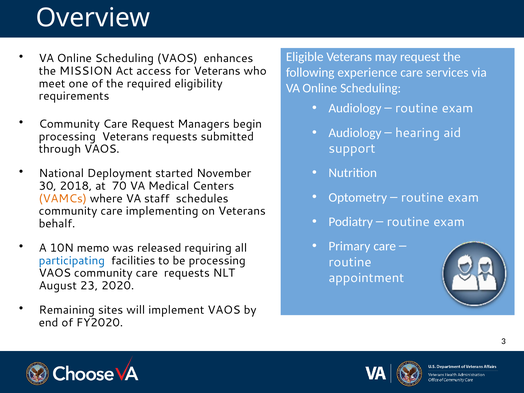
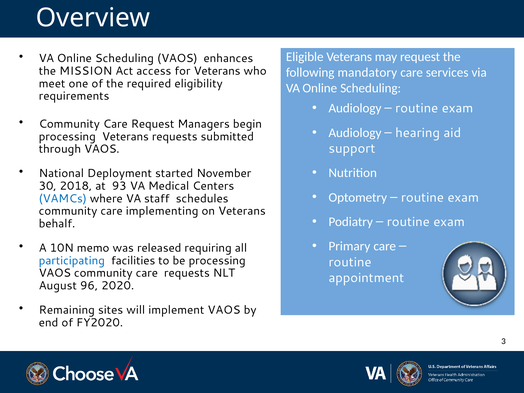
experience: experience -> mandatory
70: 70 -> 93
VAMCs colour: orange -> blue
23: 23 -> 96
